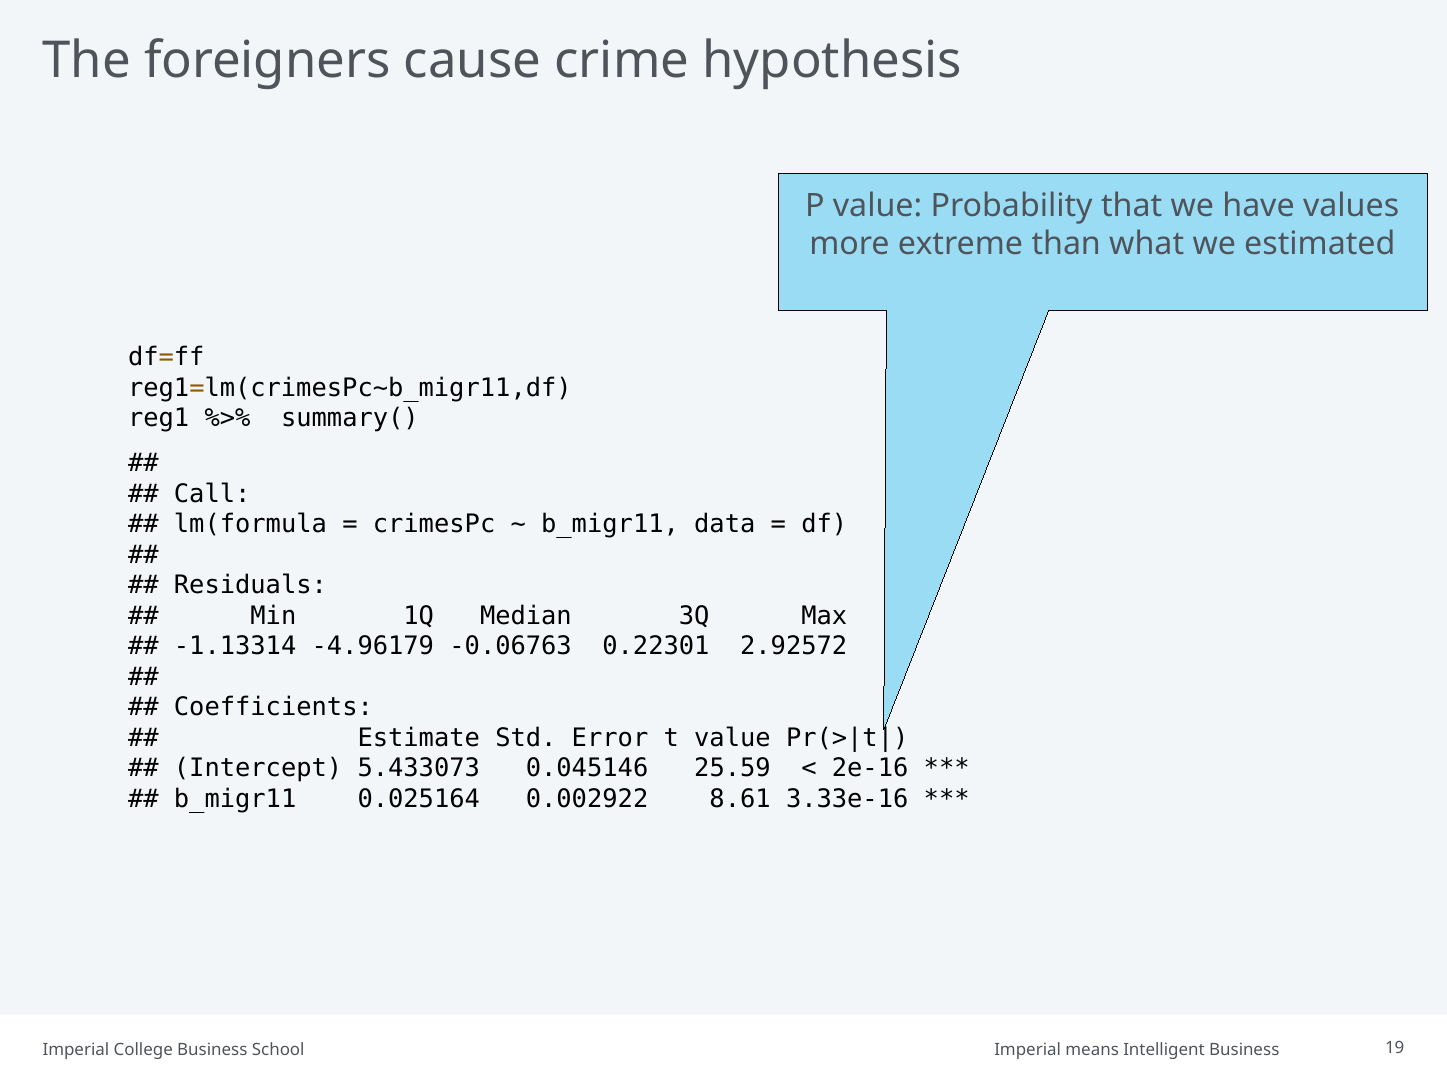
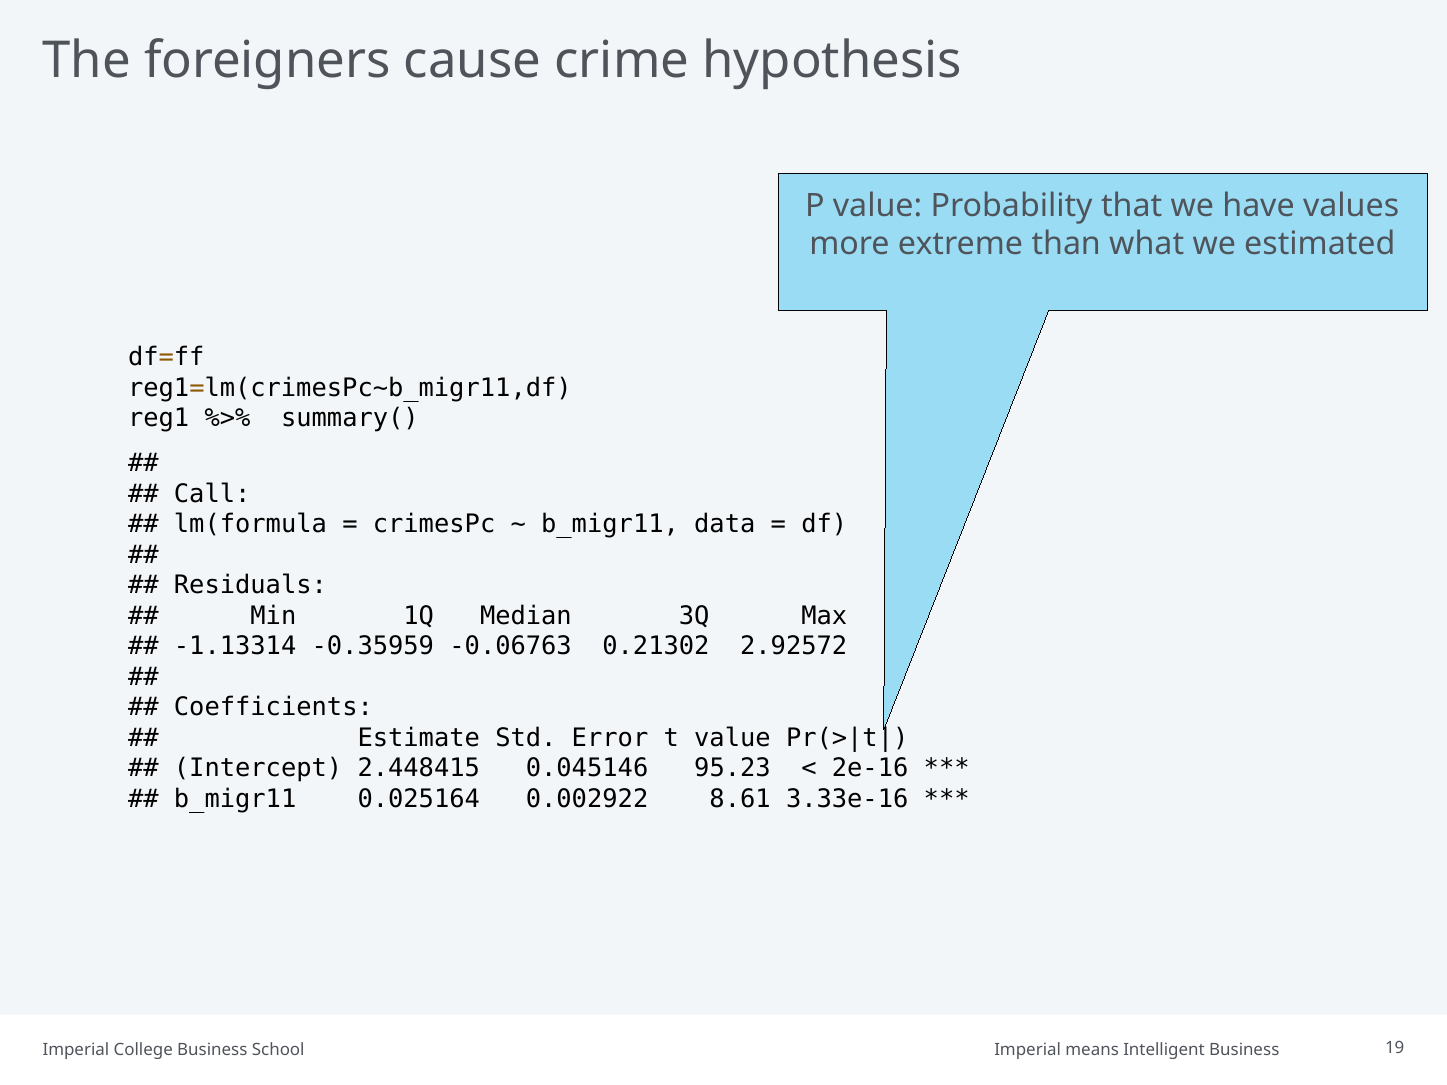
-4.96179: -4.96179 -> -0.35959
0.22301: 0.22301 -> 0.21302
5.433073: 5.433073 -> 2.448415
25.59: 25.59 -> 95.23
